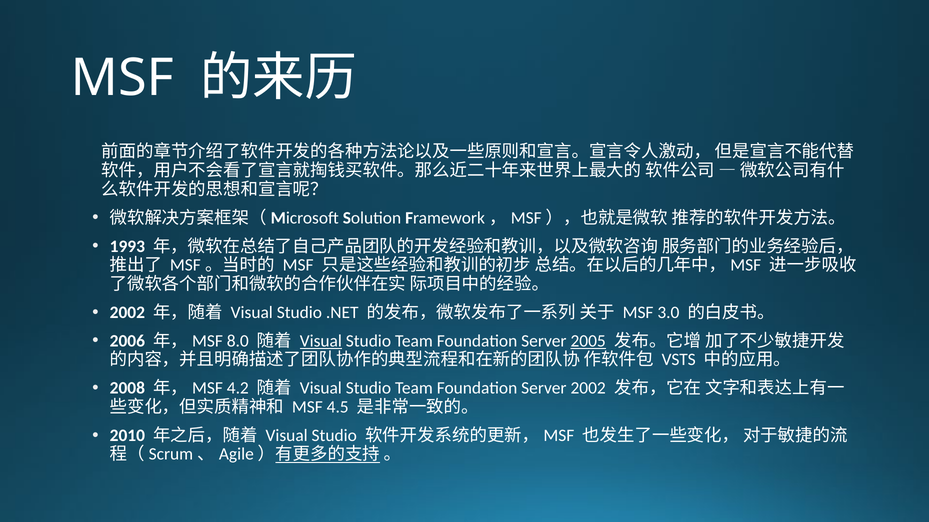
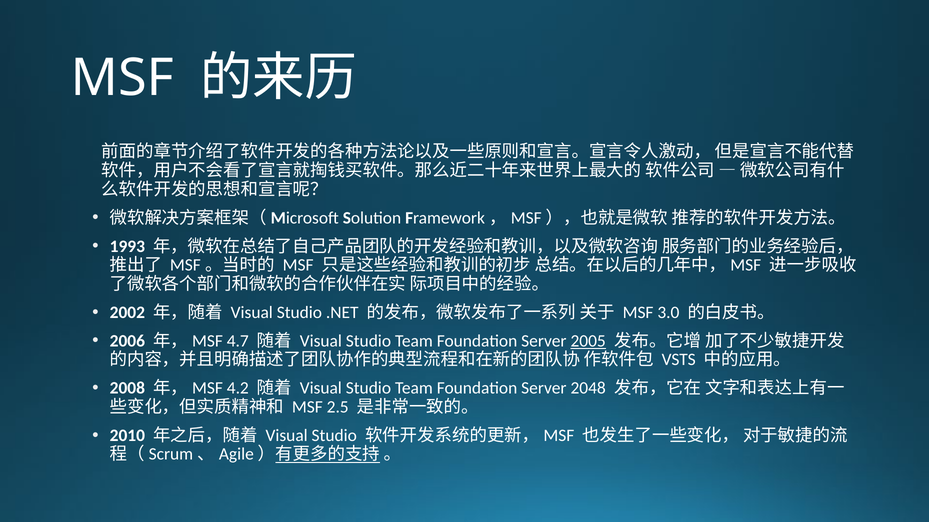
8.0: 8.0 -> 4.7
Visual at (321, 341) underline: present -> none
Server 2002: 2002 -> 2048
4.5: 4.5 -> 2.5
